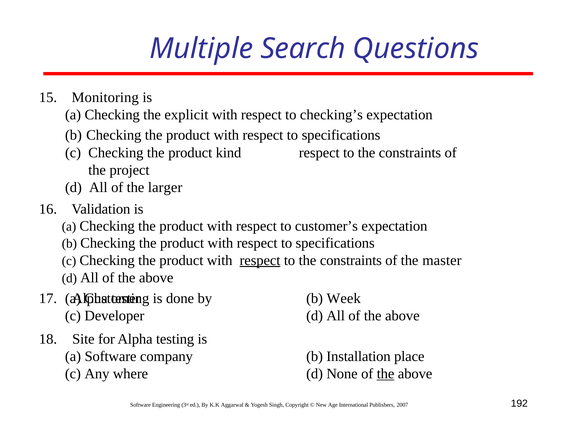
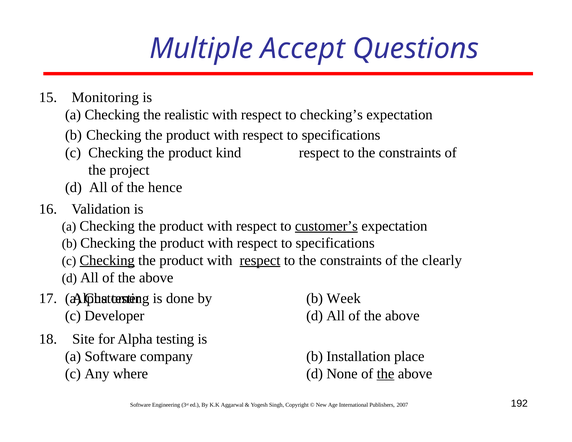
Search: Search -> Accept
explicit: explicit -> realistic
larger: larger -> hence
customer’s underline: none -> present
Checking at (107, 260) underline: none -> present
master: master -> clearly
